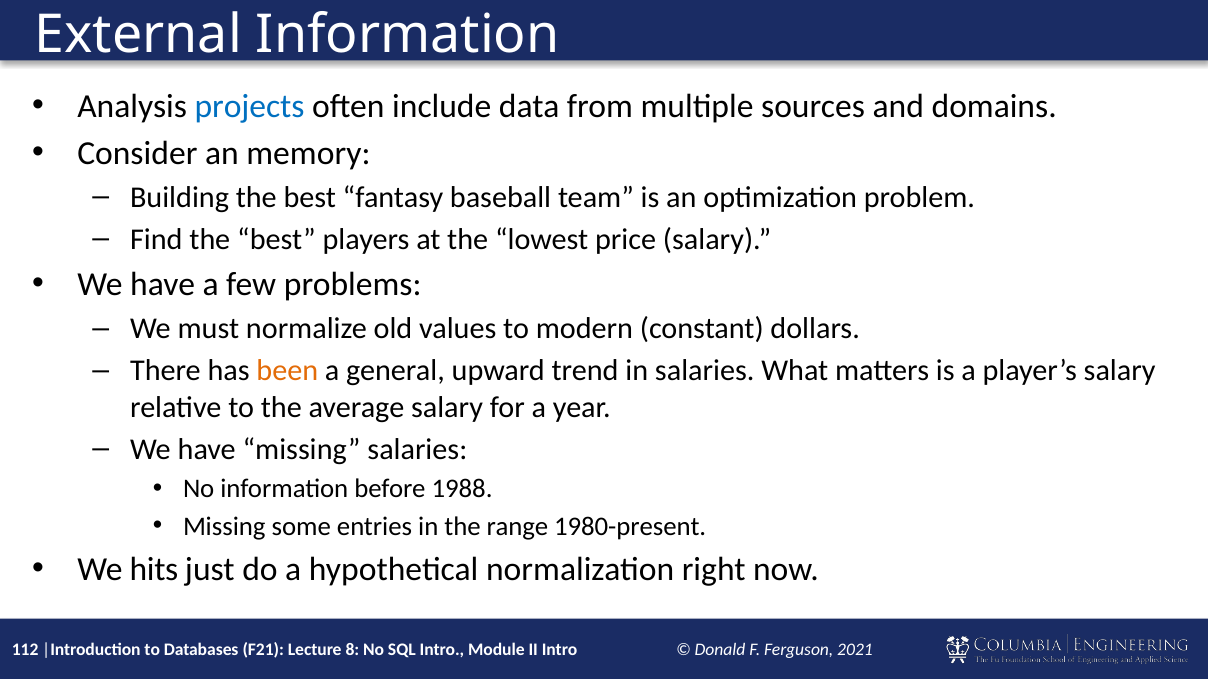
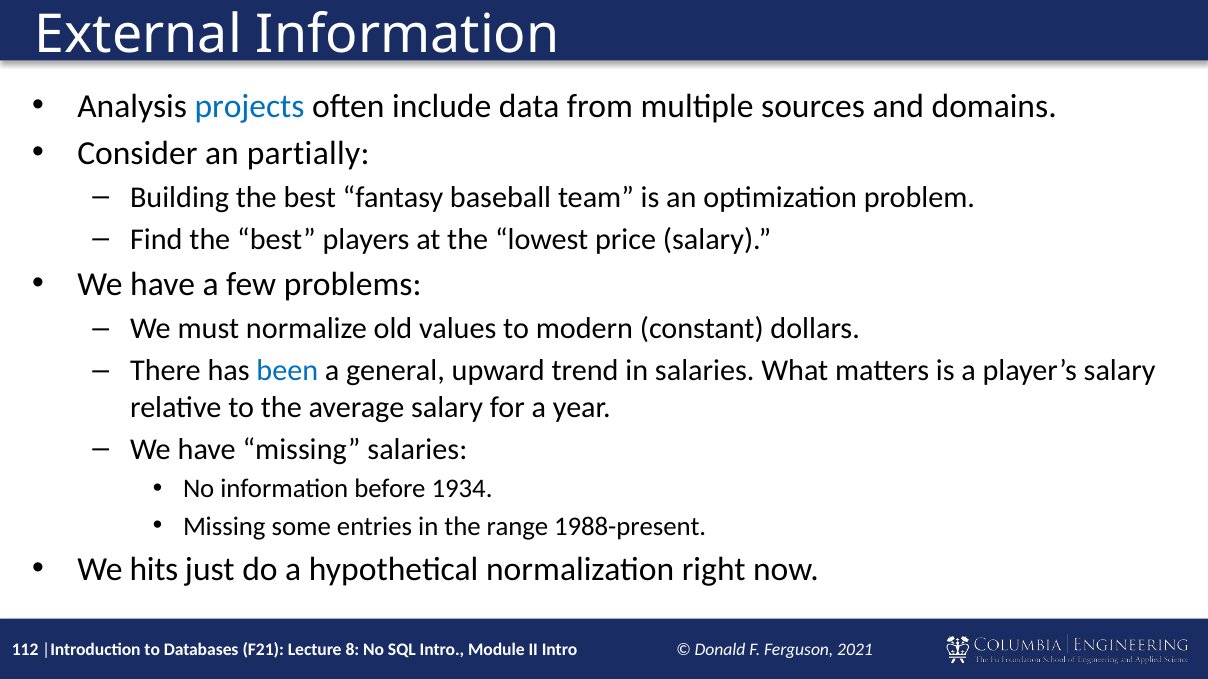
memory: memory -> partially
been colour: orange -> blue
1988: 1988 -> 1934
1980-present: 1980-present -> 1988-present
